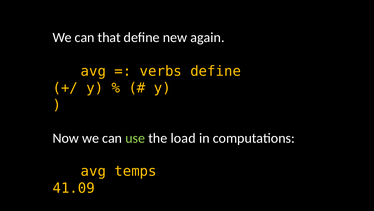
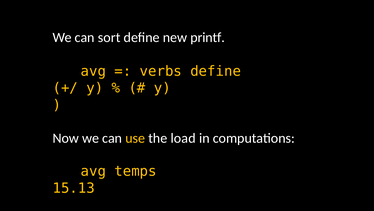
that: that -> sort
again: again -> printf
use colour: light green -> yellow
41.09: 41.09 -> 15.13
